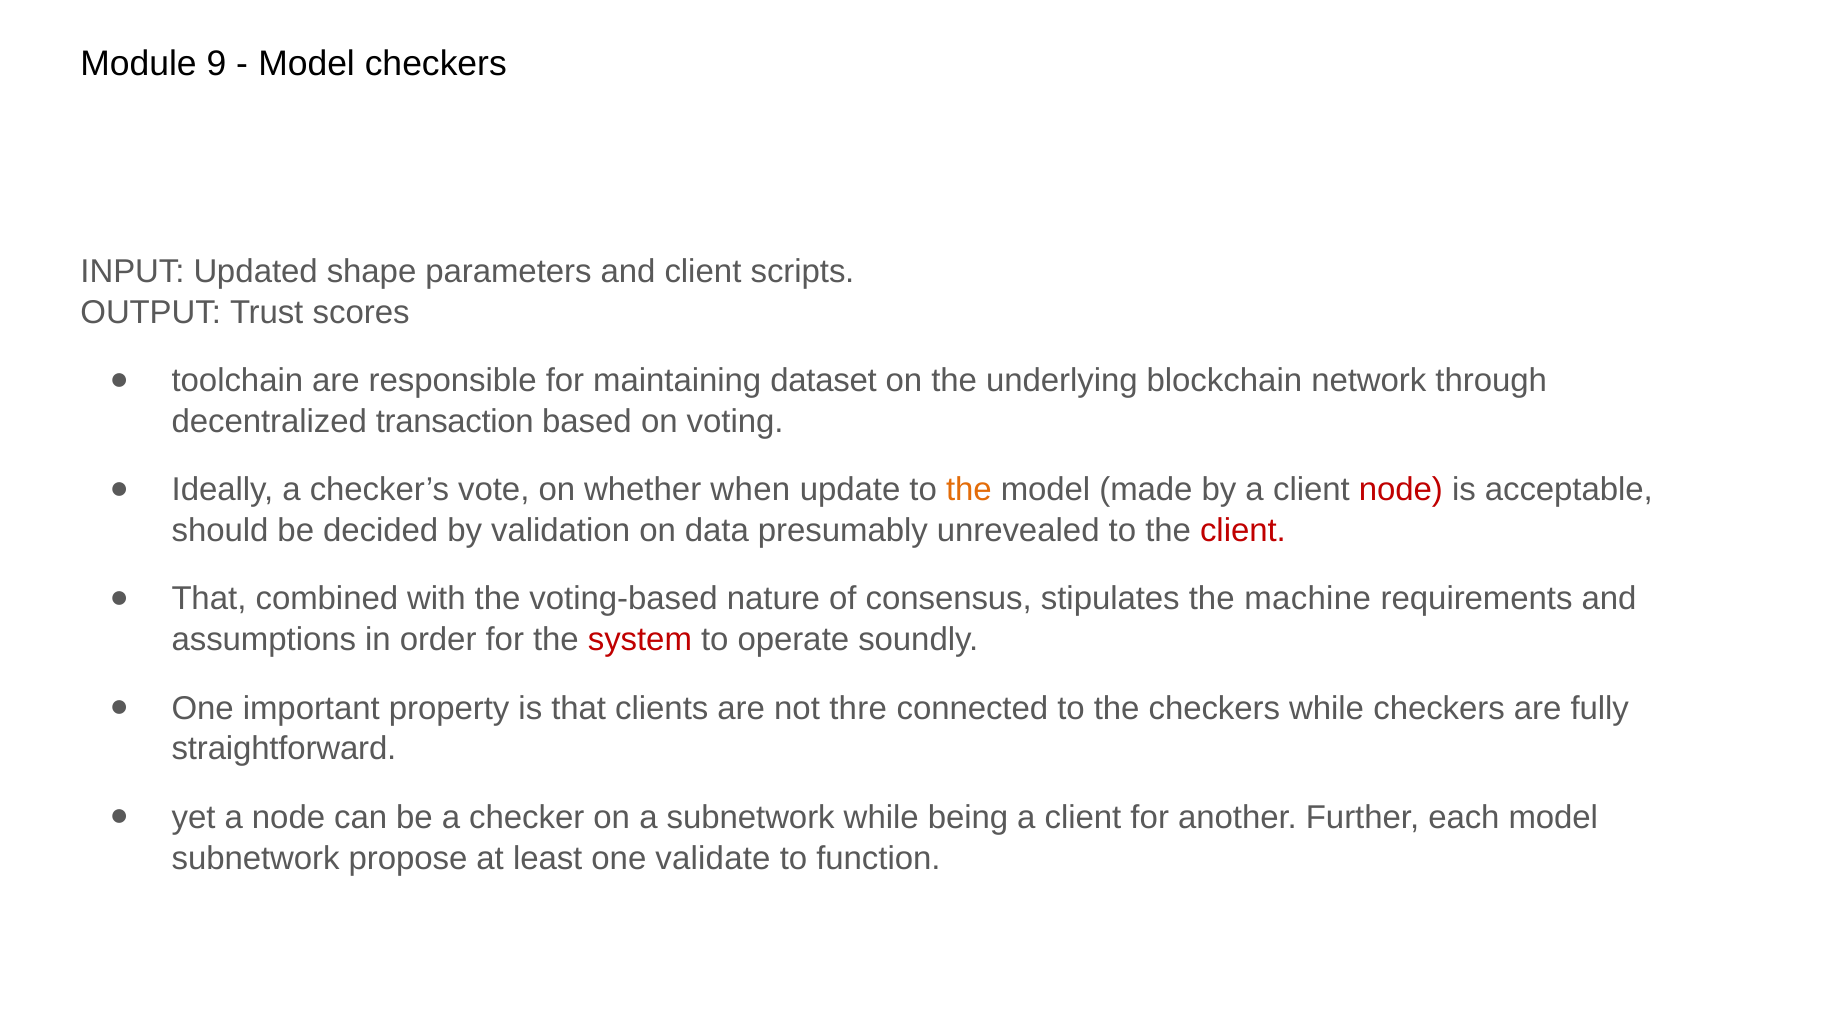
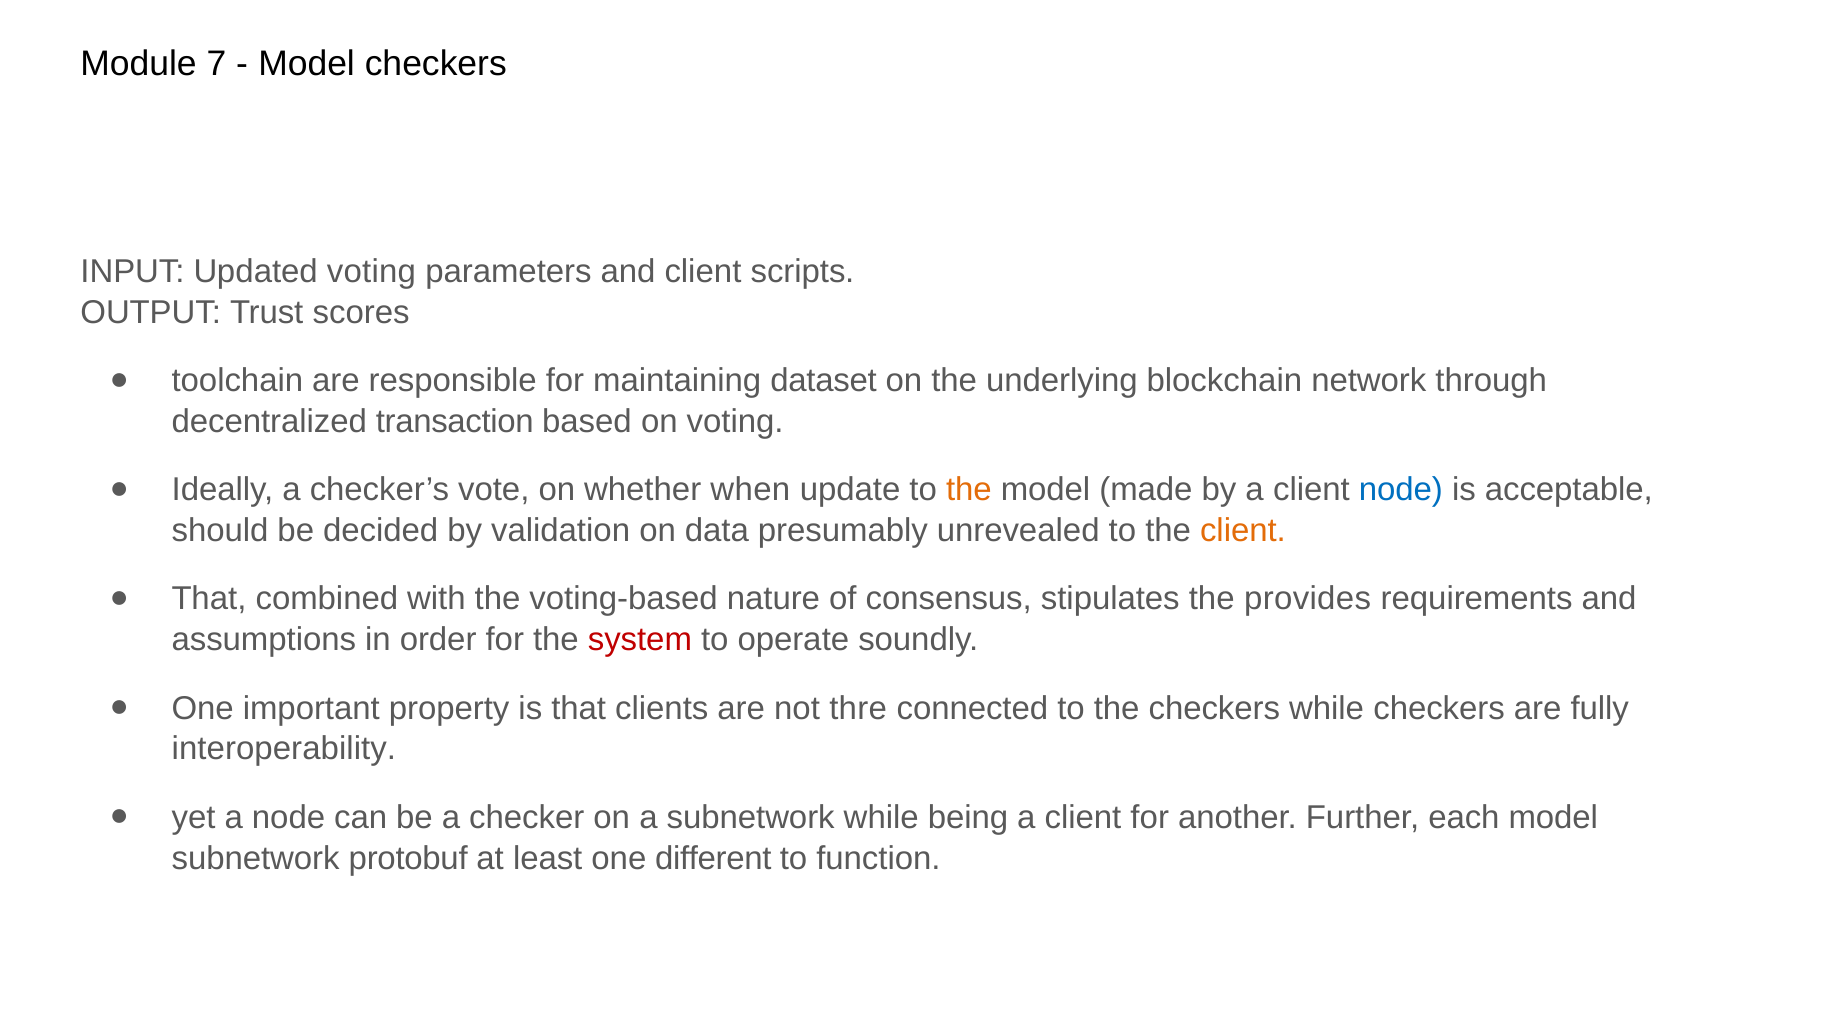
9: 9 -> 7
Updated shape: shape -> voting
node at (1401, 490) colour: red -> blue
client at (1243, 531) colour: red -> orange
machine: machine -> provides
straightforward: straightforward -> interoperability
propose: propose -> protobuf
validate: validate -> different
